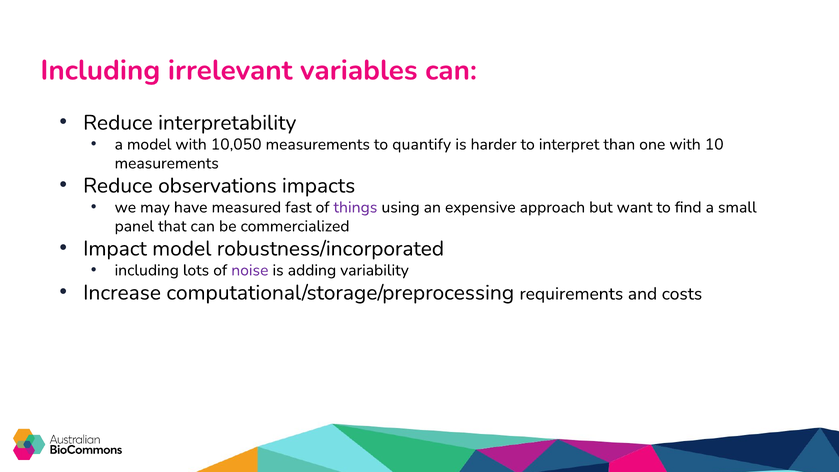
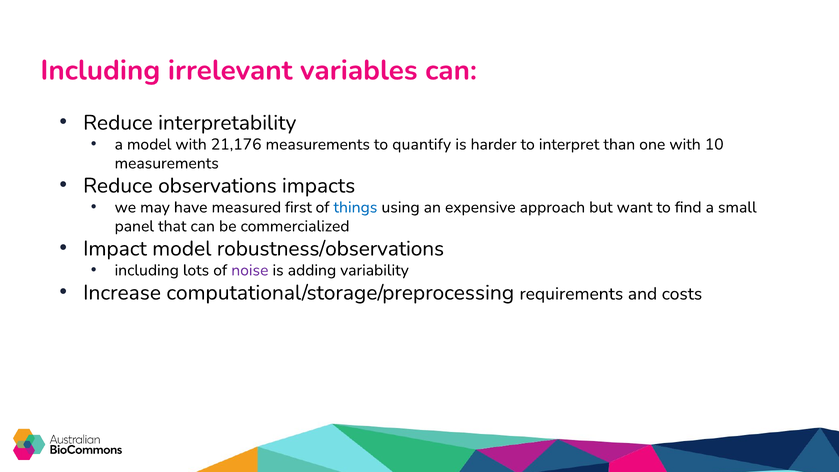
10,050: 10,050 -> 21,176
fast: fast -> first
things colour: purple -> blue
robustness/incorporated: robustness/incorporated -> robustness/observations
